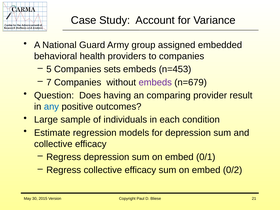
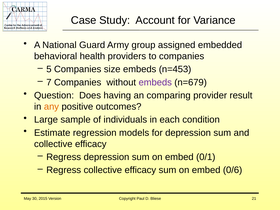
sets: sets -> size
any colour: blue -> orange
0/2: 0/2 -> 0/6
